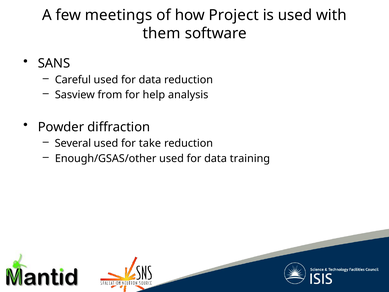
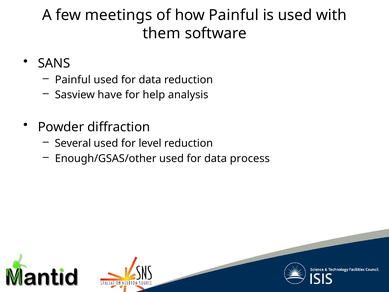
how Project: Project -> Painful
Careful at (73, 80): Careful -> Painful
from: from -> have
take: take -> level
training: training -> process
